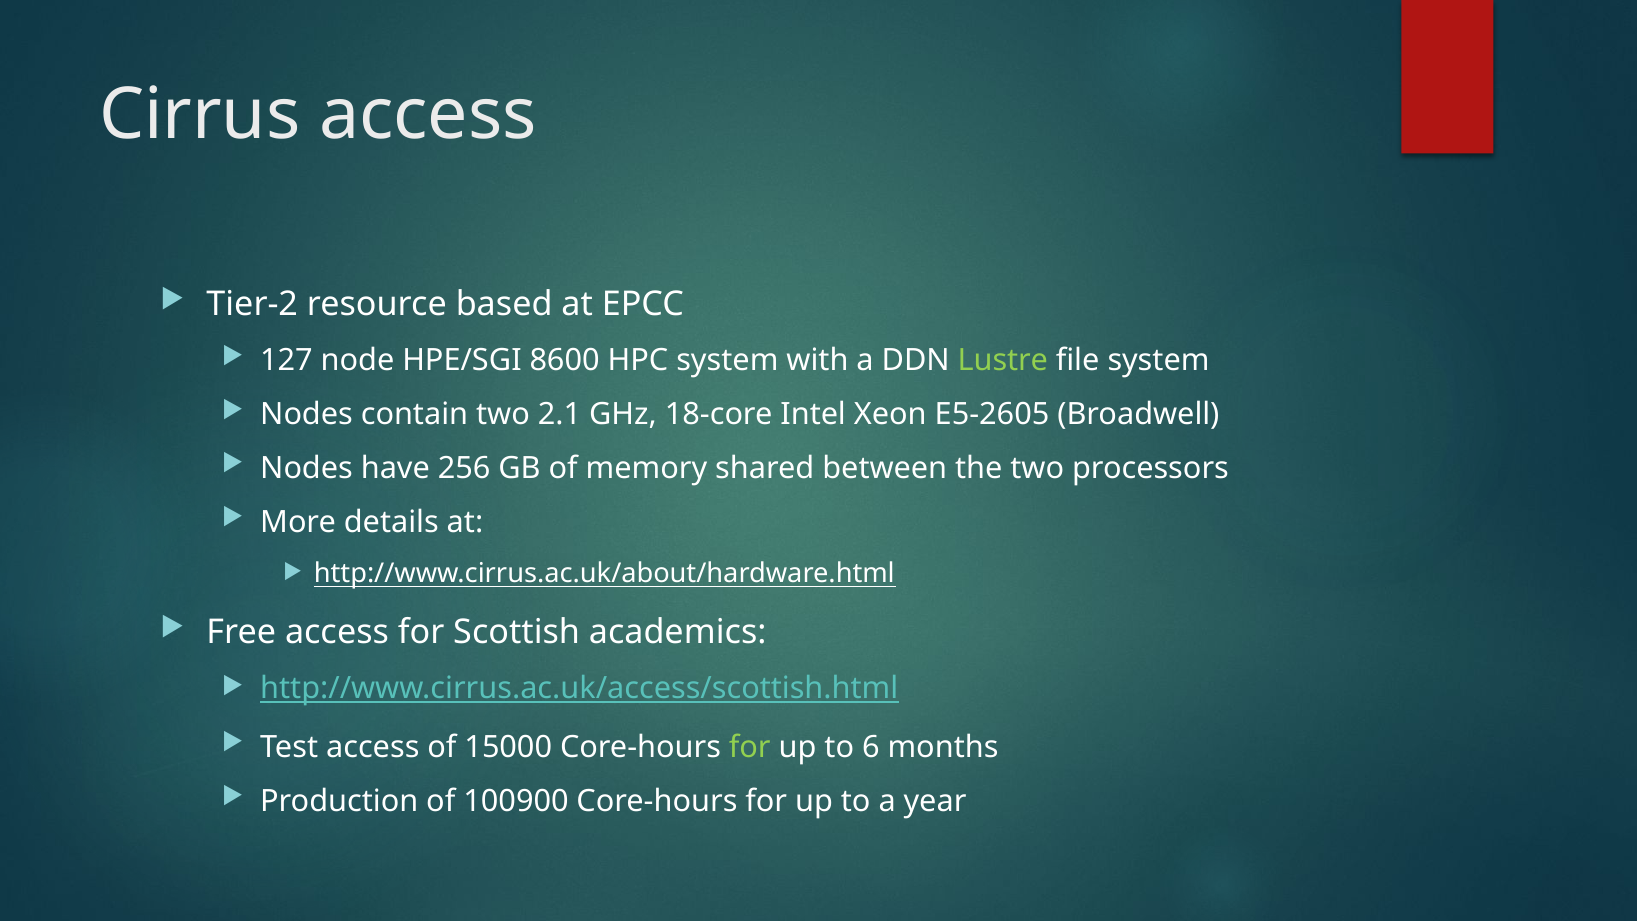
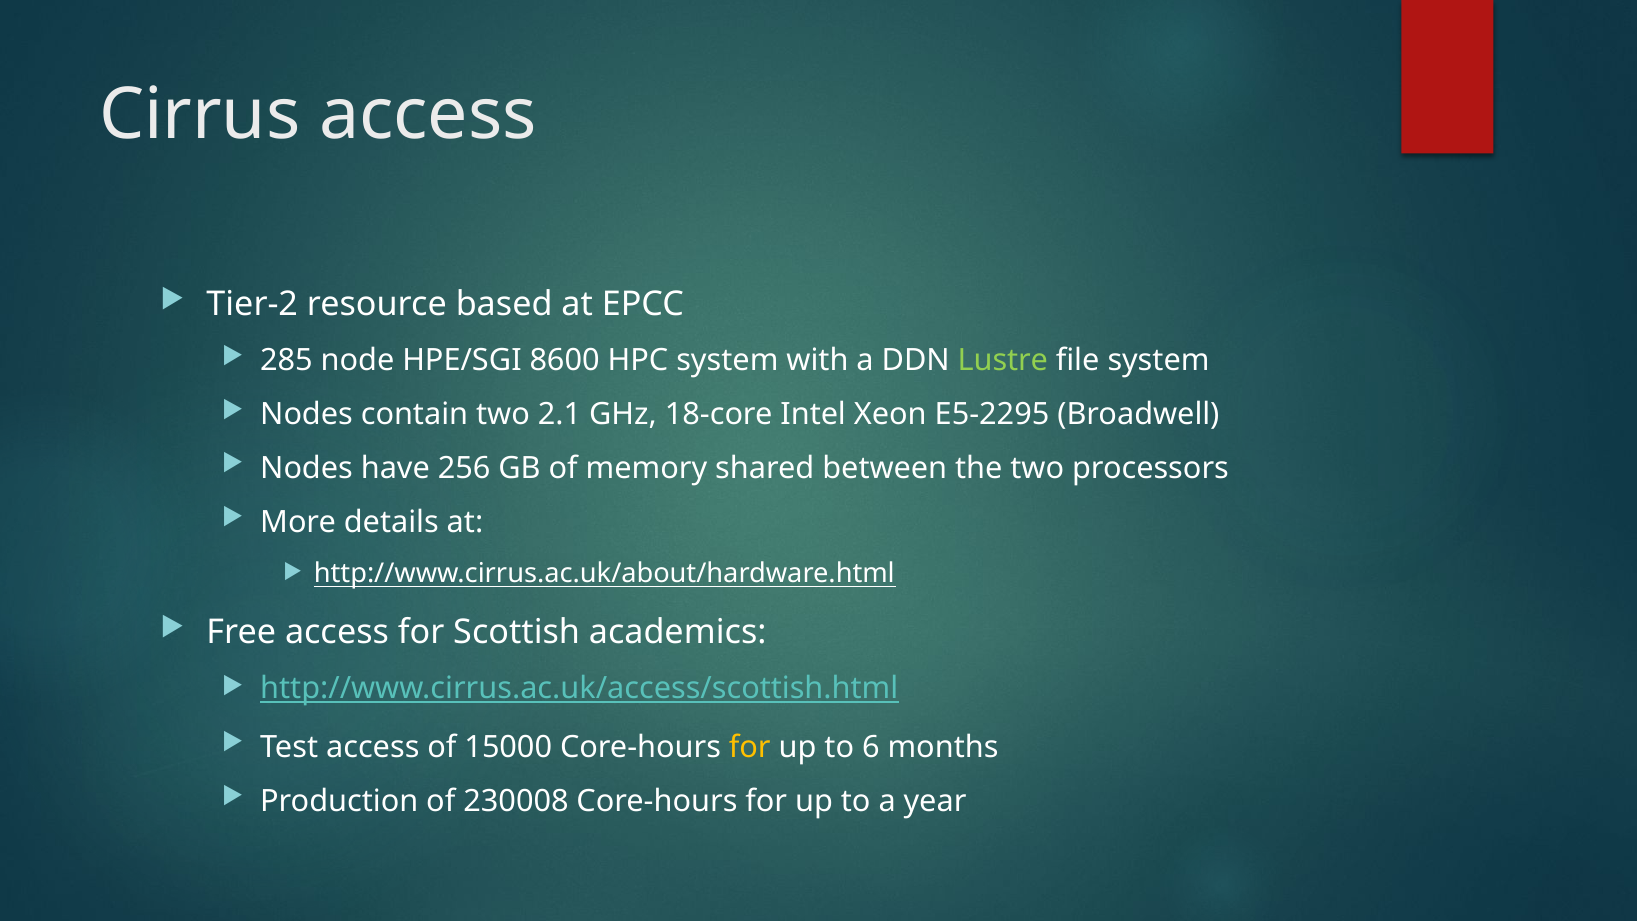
127: 127 -> 285
E5-2605: E5-2605 -> E5-2295
for at (750, 747) colour: light green -> yellow
100900: 100900 -> 230008
